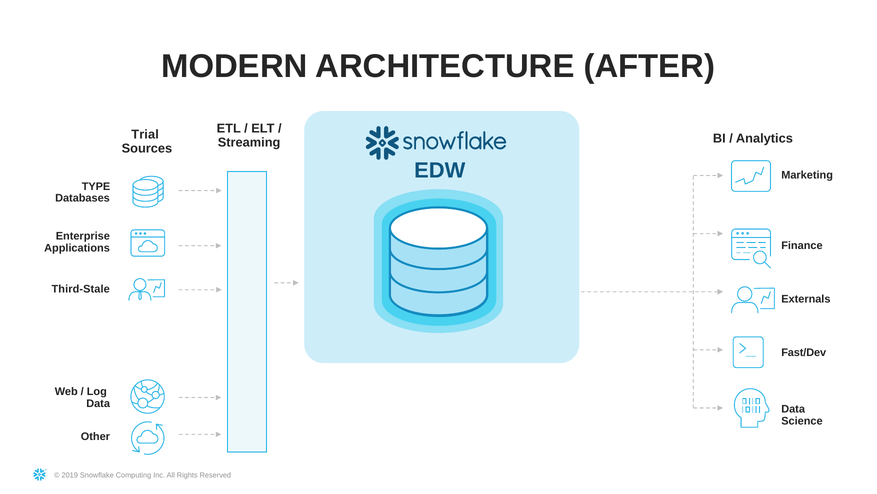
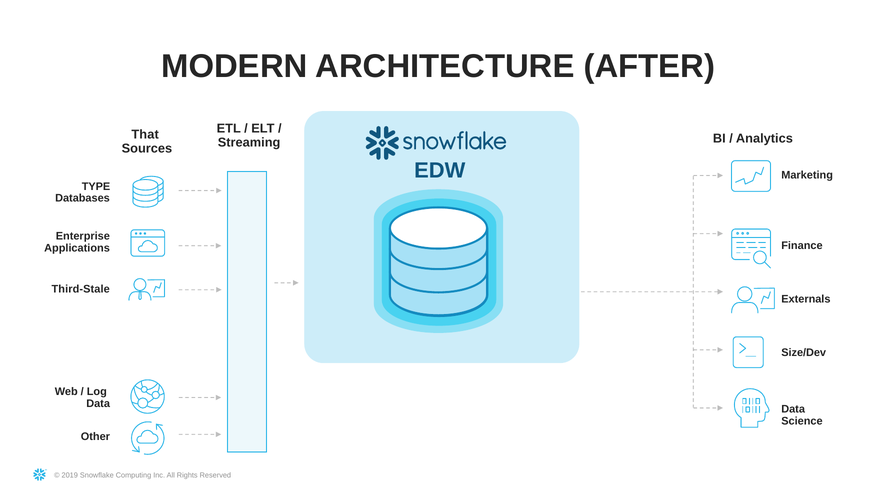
Trial: Trial -> That
Fast/Dev: Fast/Dev -> Size/Dev
